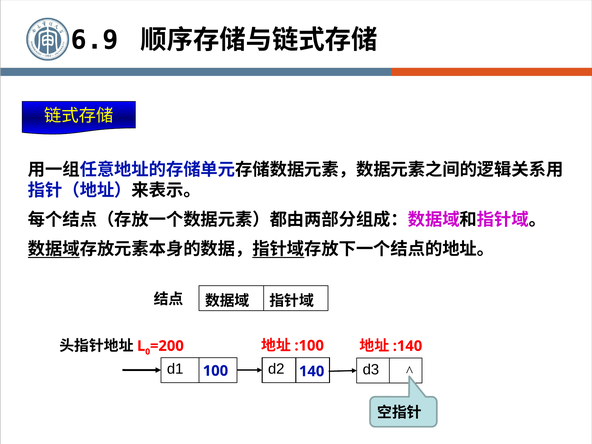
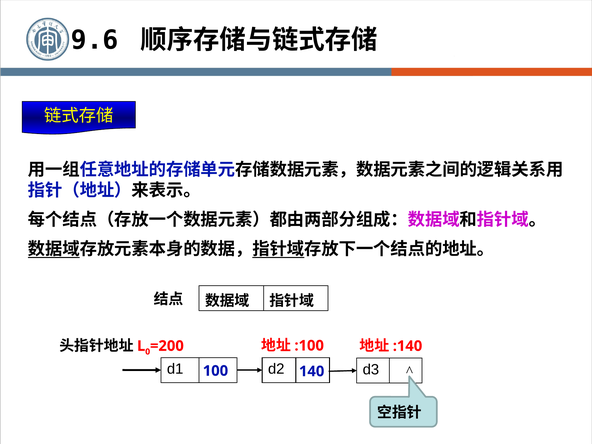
6.9: 6.9 -> 9.6
